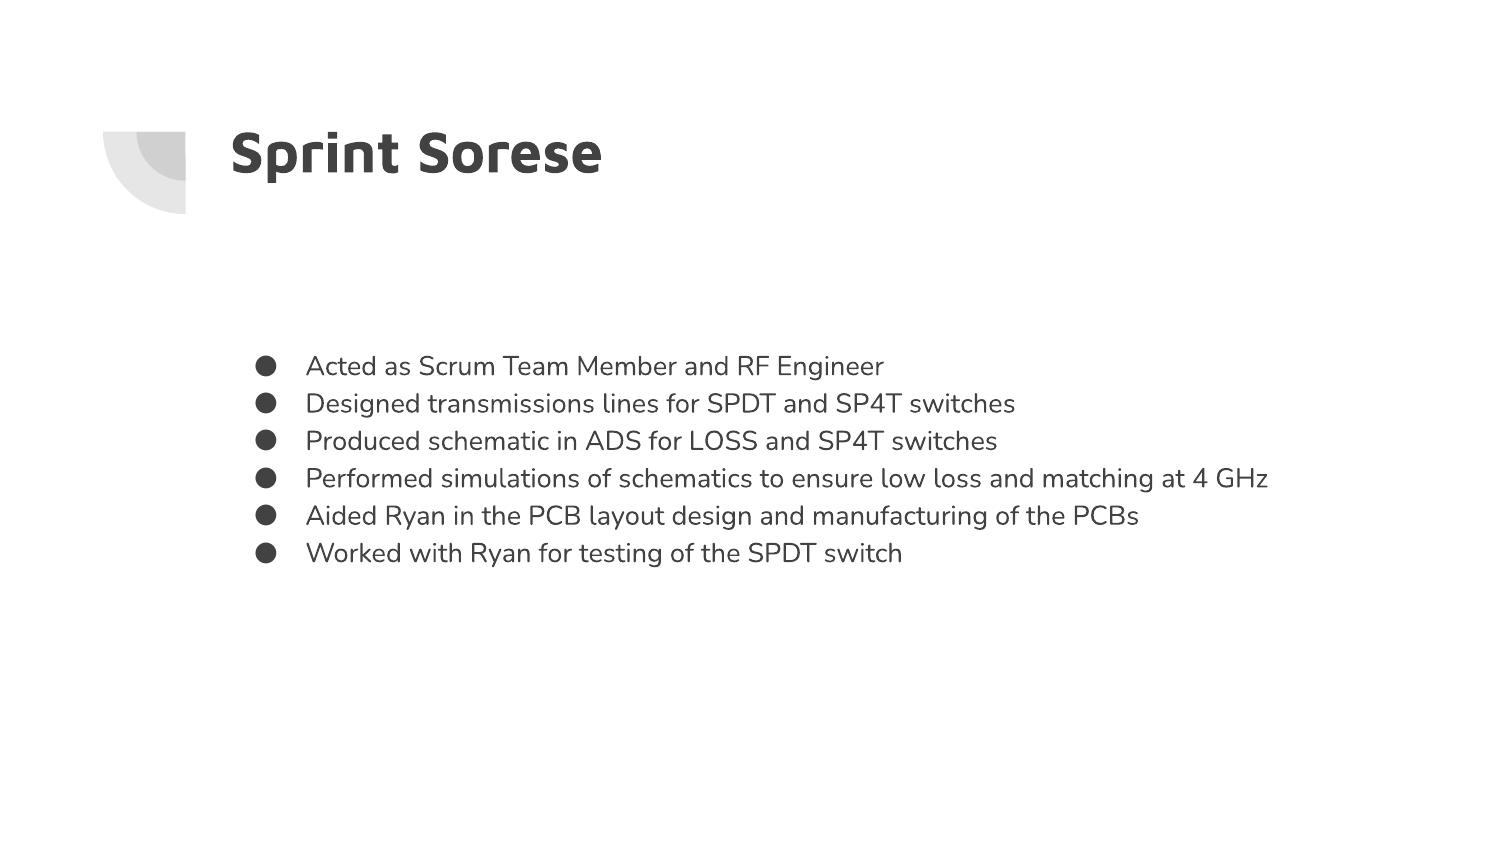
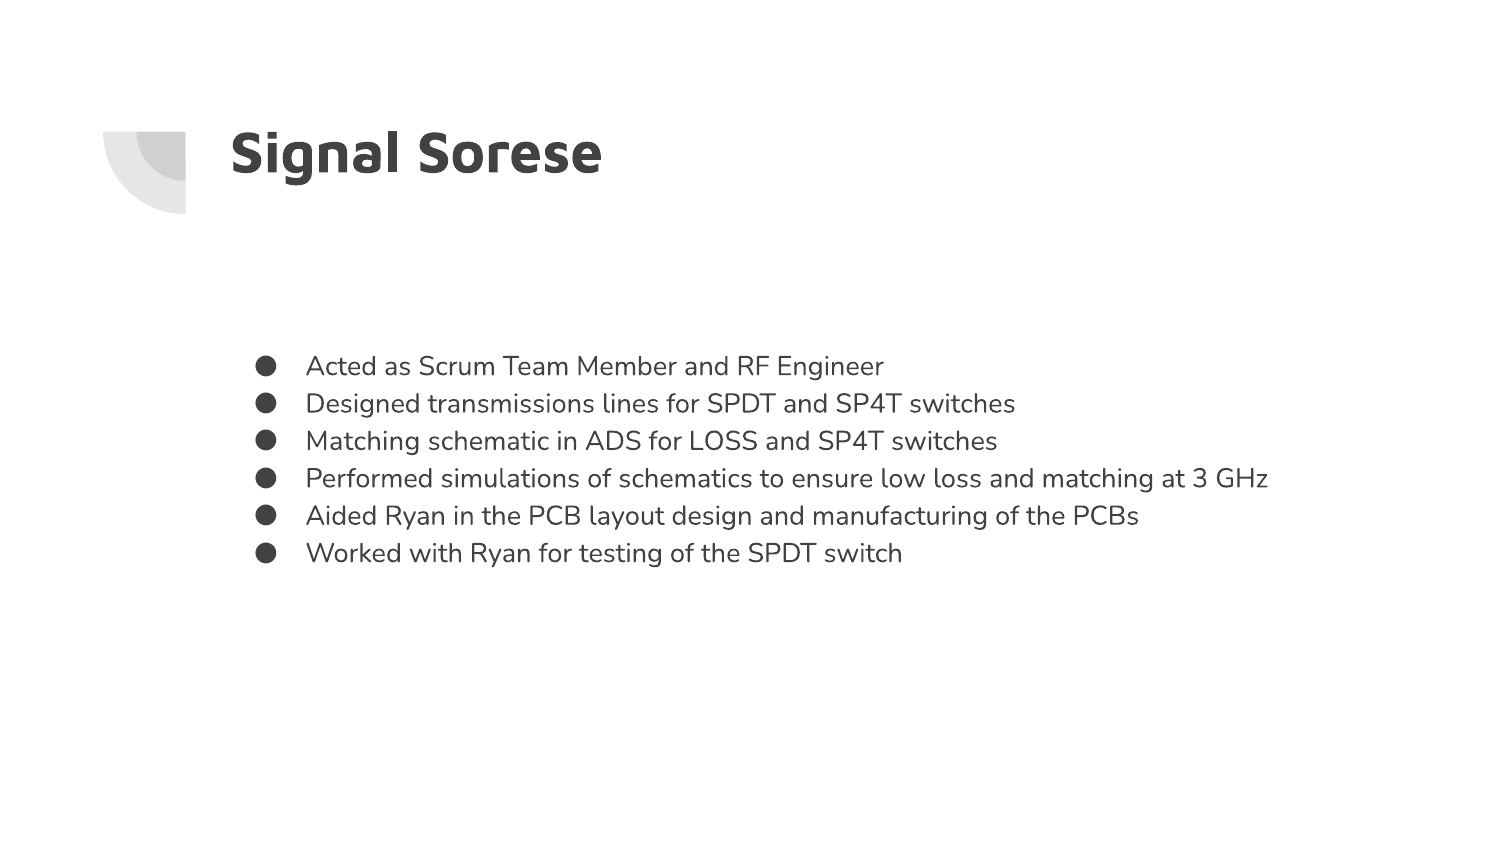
Sprint: Sprint -> Signal
Produced at (363, 441): Produced -> Matching
4: 4 -> 3
